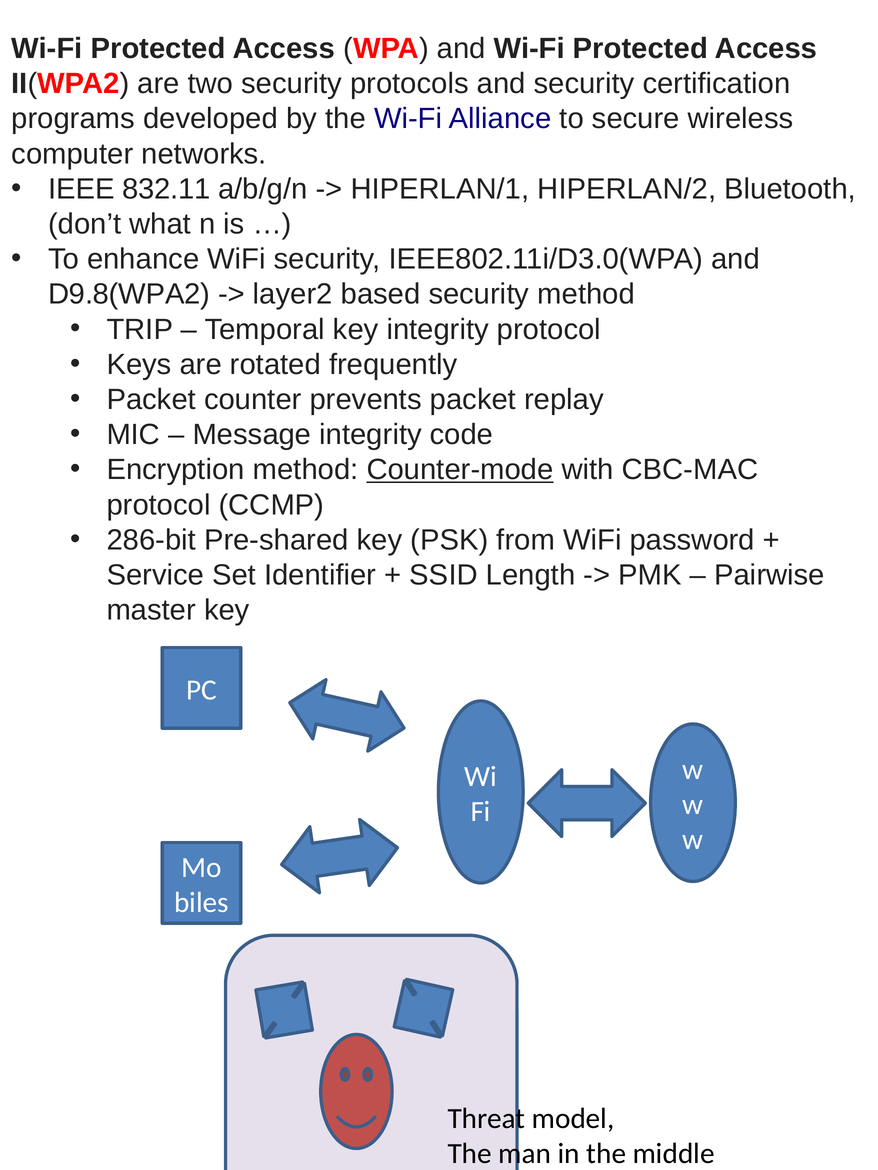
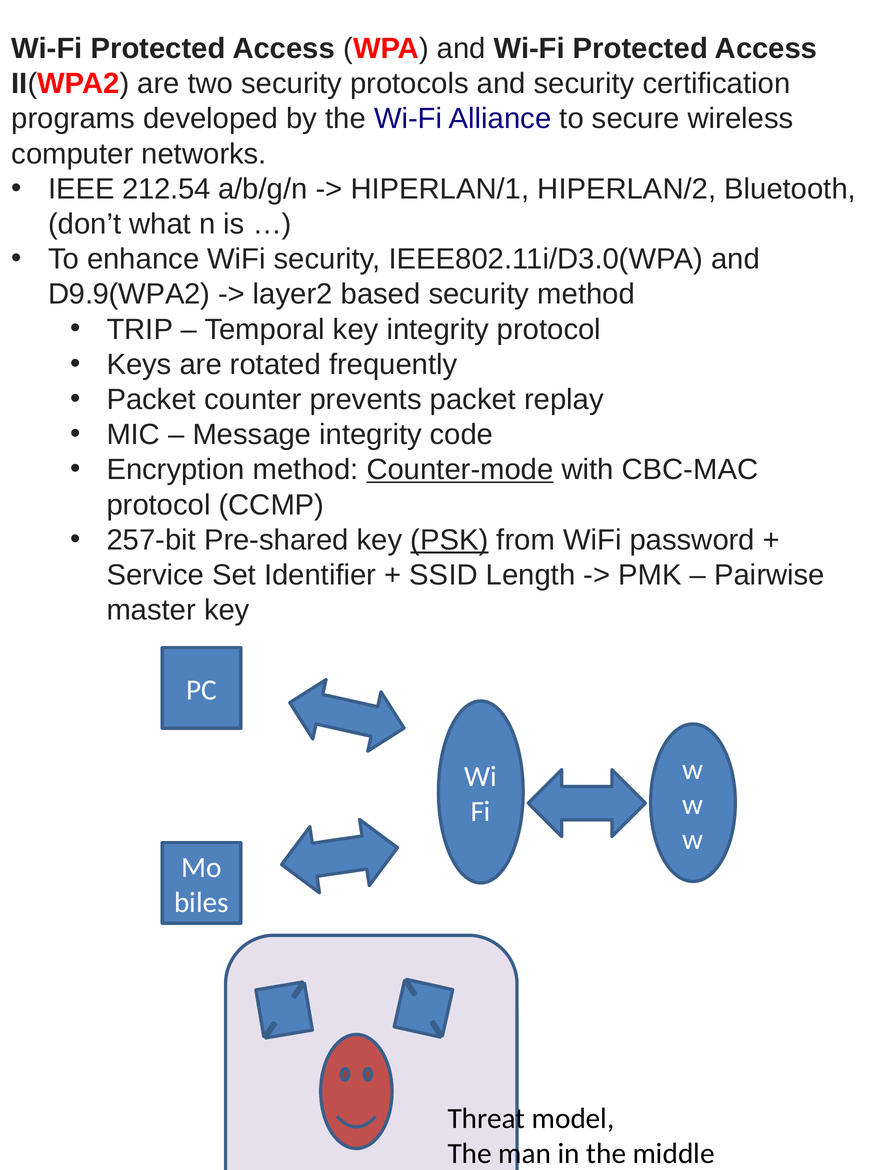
832.11: 832.11 -> 212.54
D9.8(WPA2: D9.8(WPA2 -> D9.9(WPA2
286-bit: 286-bit -> 257-bit
PSK underline: none -> present
